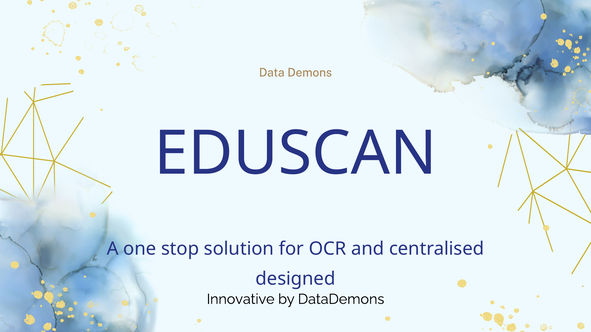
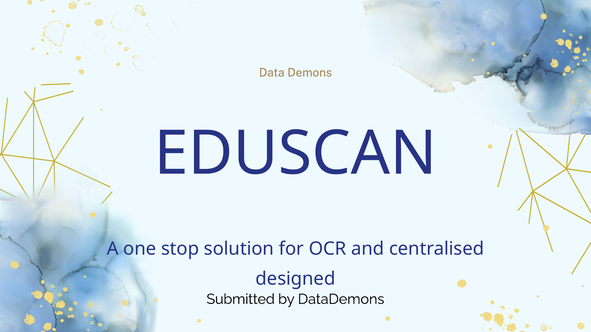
Innovative: Innovative -> Submitted
